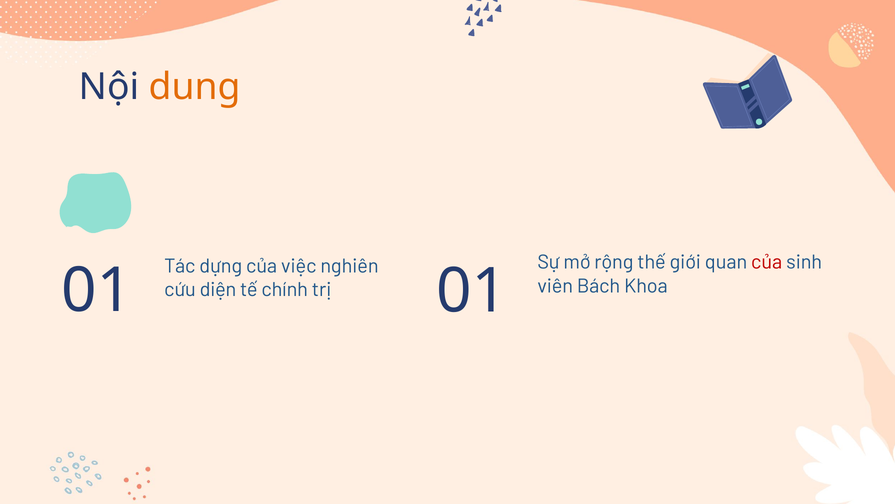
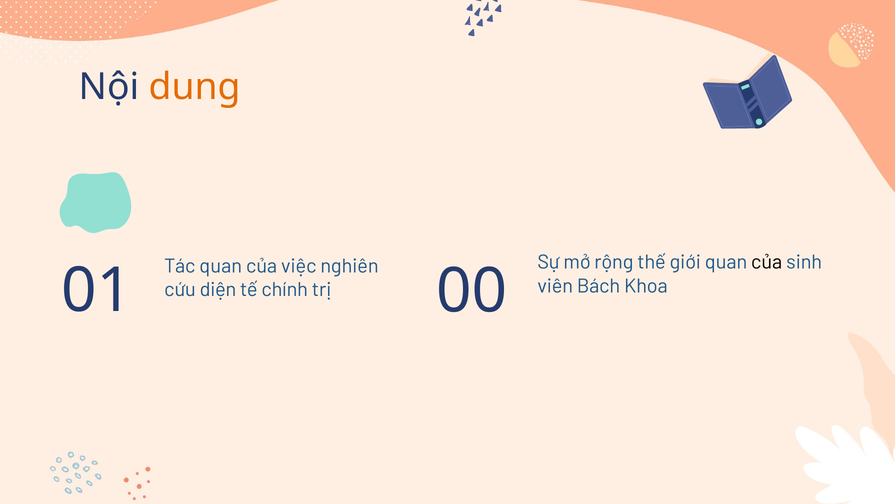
của at (767, 262) colour: red -> black
Tác dựng: dựng -> quan
trị 01: 01 -> 00
